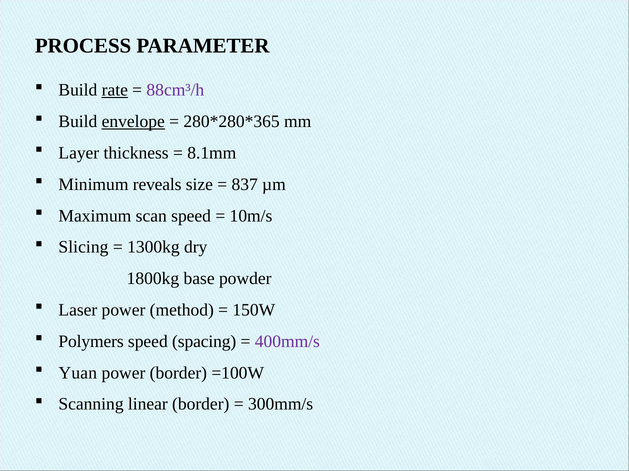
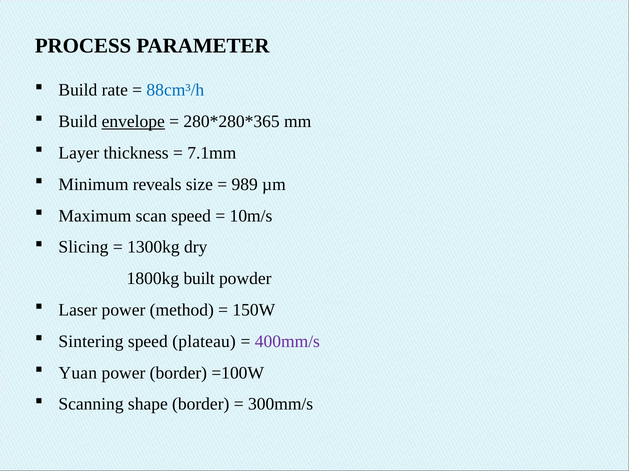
rate underline: present -> none
88cm³/h colour: purple -> blue
8.1mm: 8.1mm -> 7.1mm
837: 837 -> 989
base: base -> built
Polymers: Polymers -> Sintering
spacing: spacing -> plateau
linear: linear -> shape
